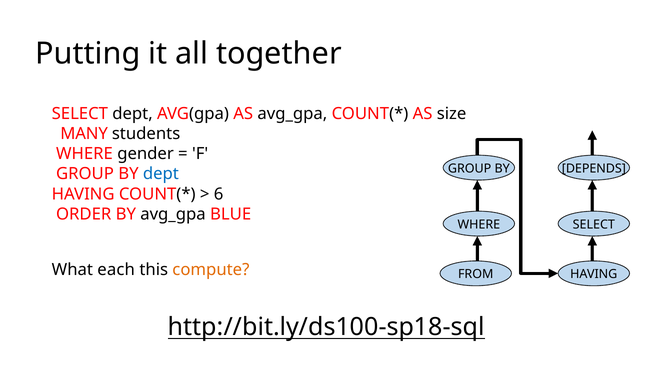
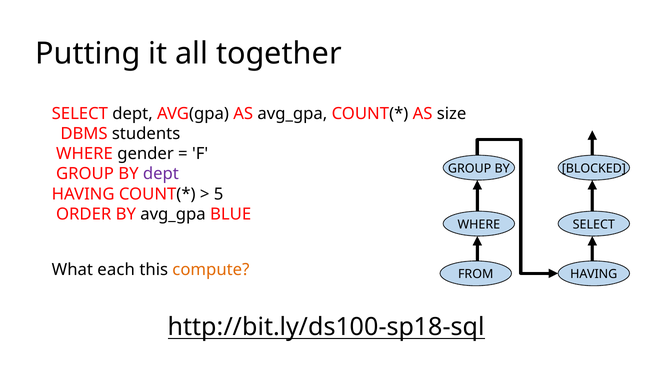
MANY: MANY -> DBMS
DEPENDS: DEPENDS -> BLOCKED
dept at (161, 174) colour: blue -> purple
6: 6 -> 5
